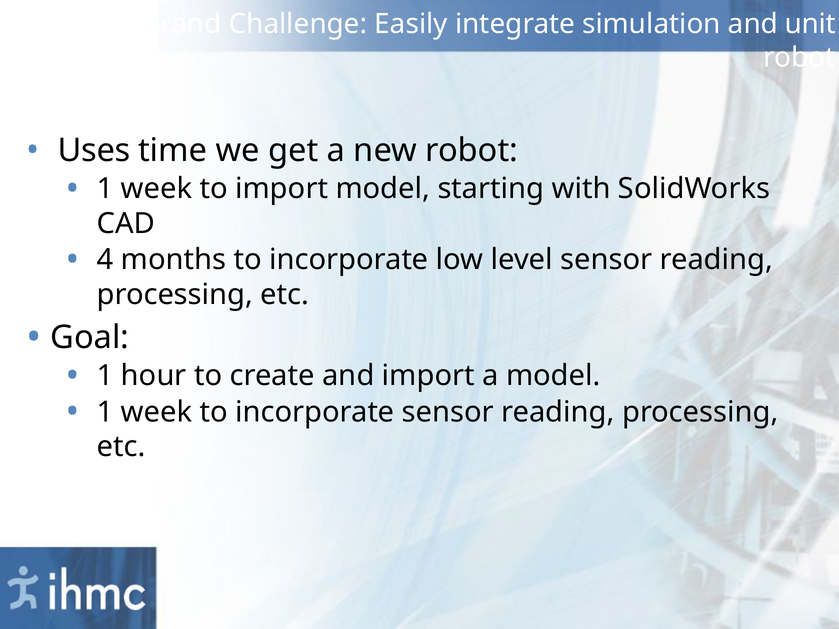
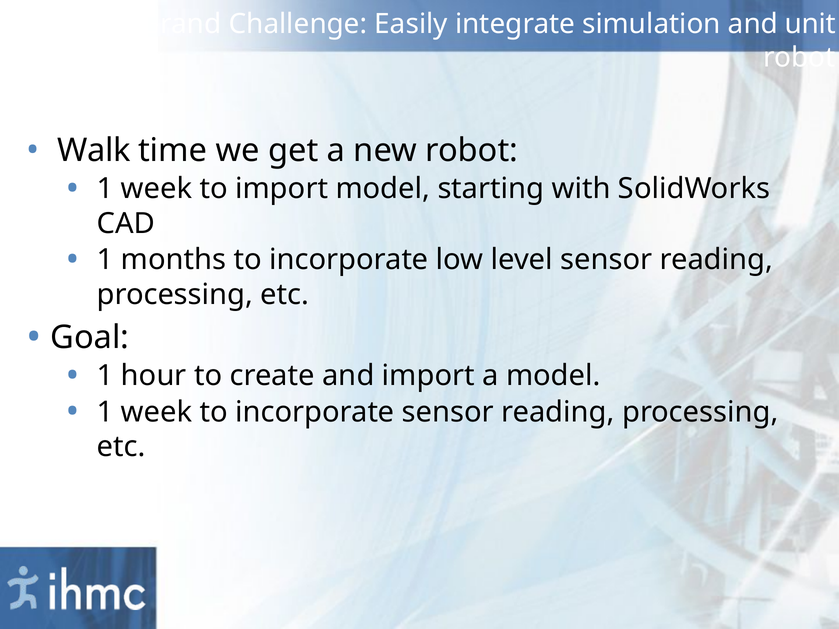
Uses: Uses -> Walk
4 at (105, 260): 4 -> 1
